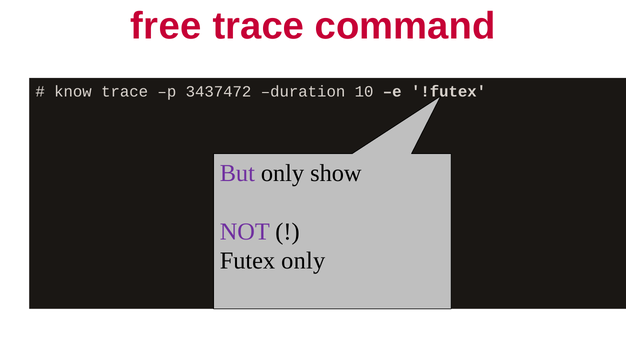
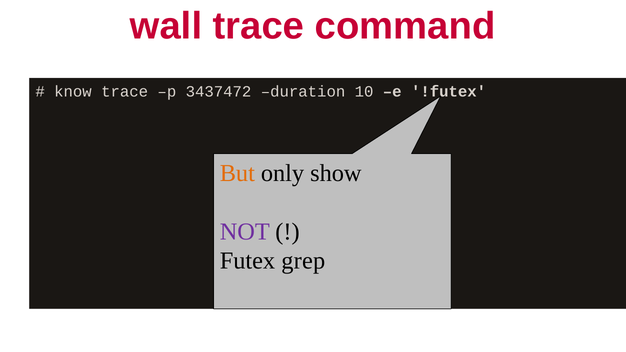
free: free -> wall
But colour: purple -> orange
Futex only: only -> grep
